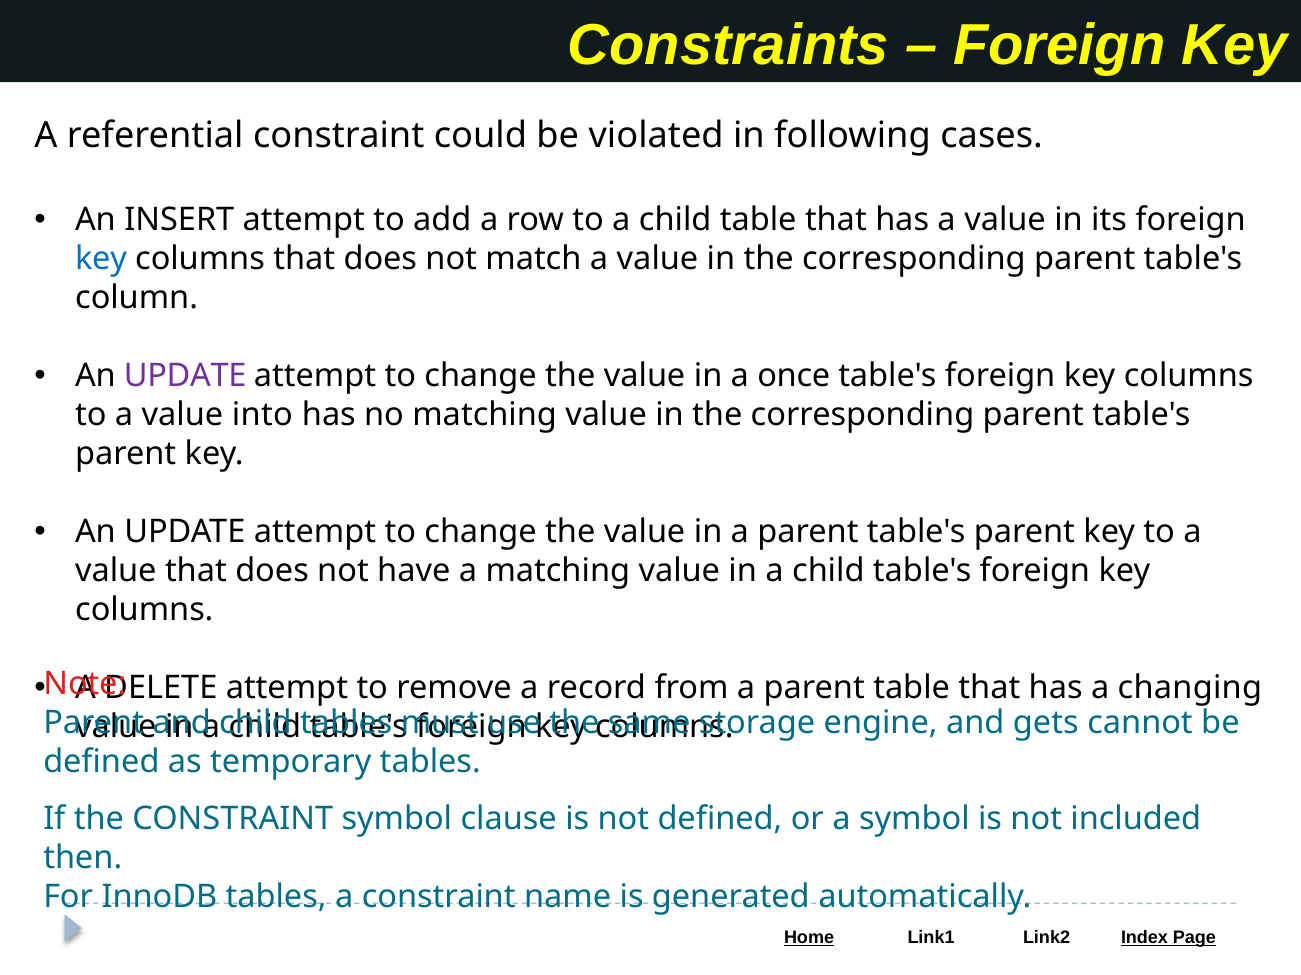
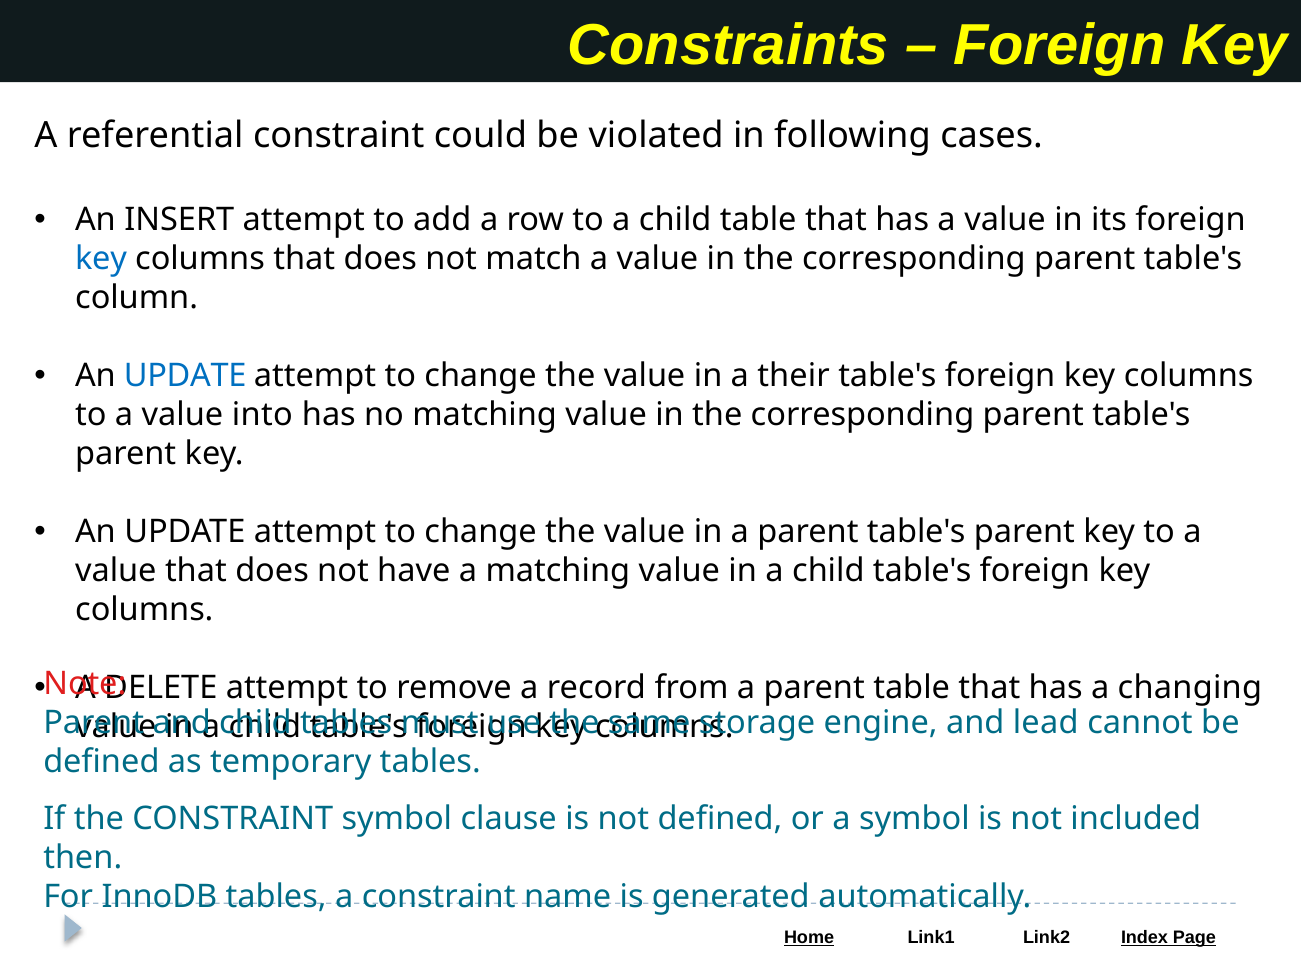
UPDATE at (185, 376) colour: purple -> blue
once: once -> their
gets: gets -> lead
